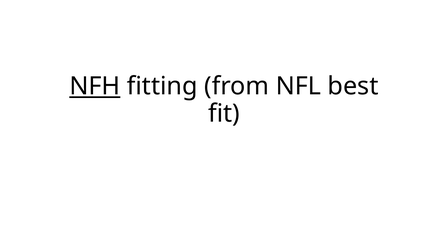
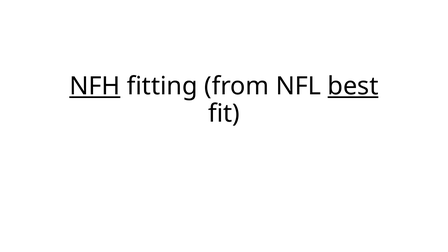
best underline: none -> present
